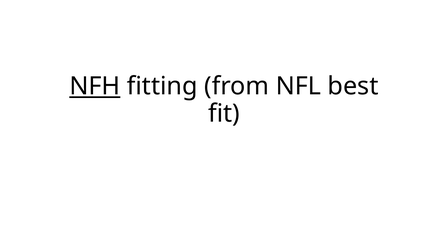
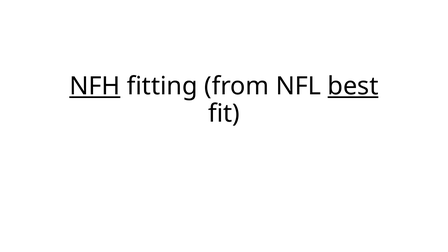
best underline: none -> present
